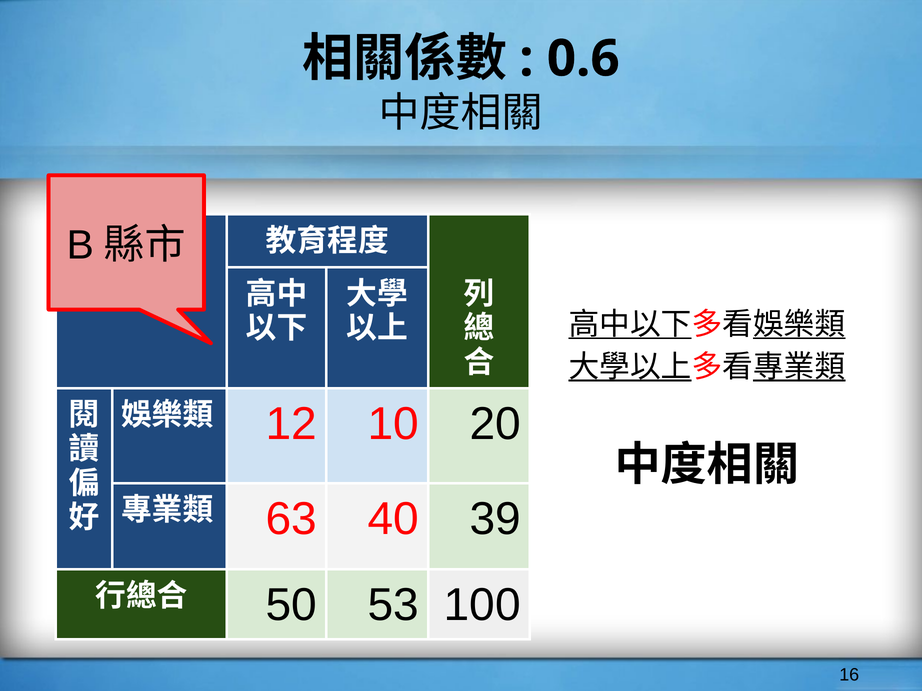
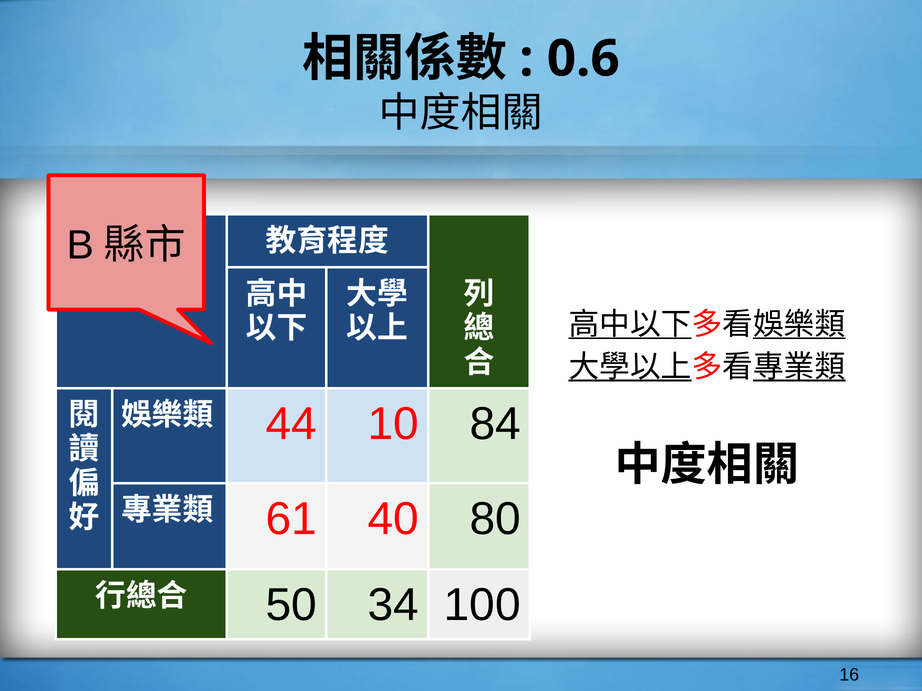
12: 12 -> 44
20: 20 -> 84
63: 63 -> 61
39: 39 -> 80
53: 53 -> 34
